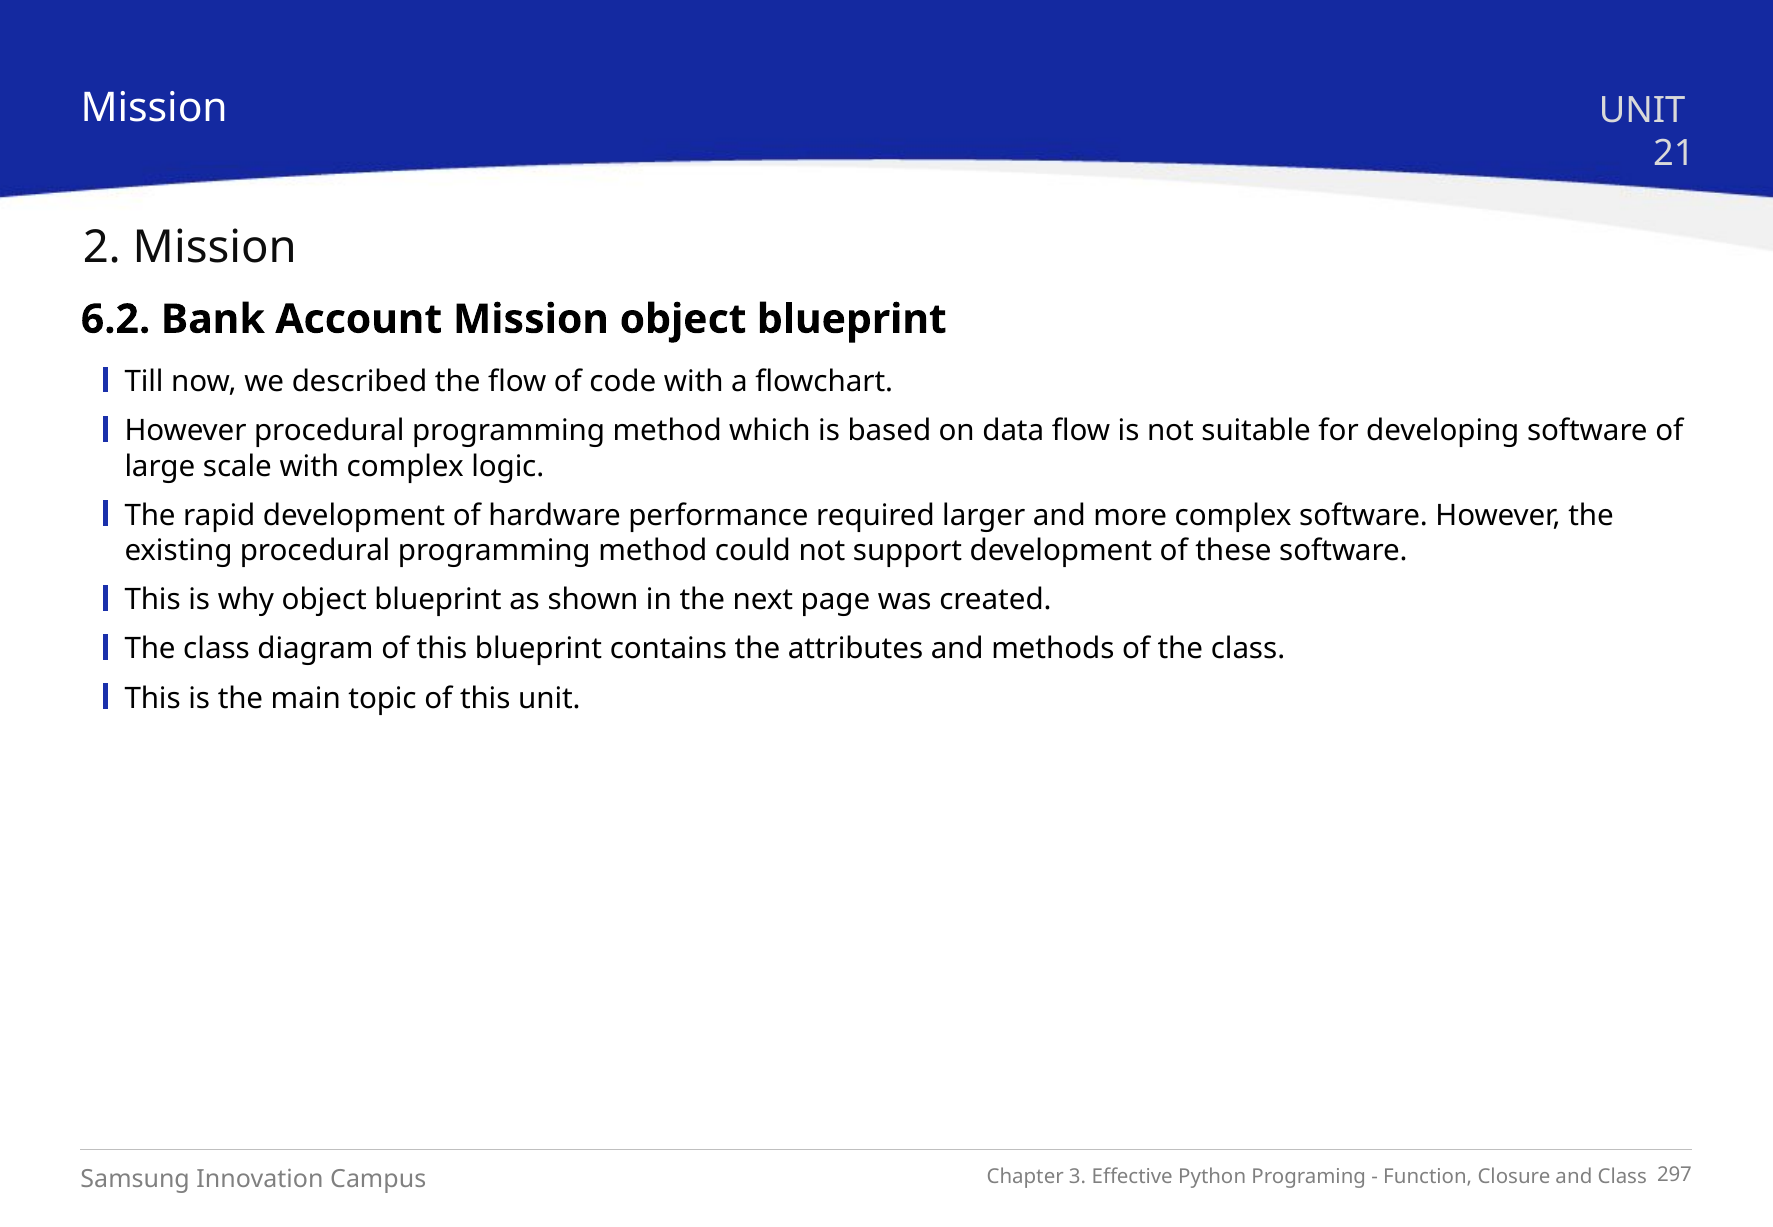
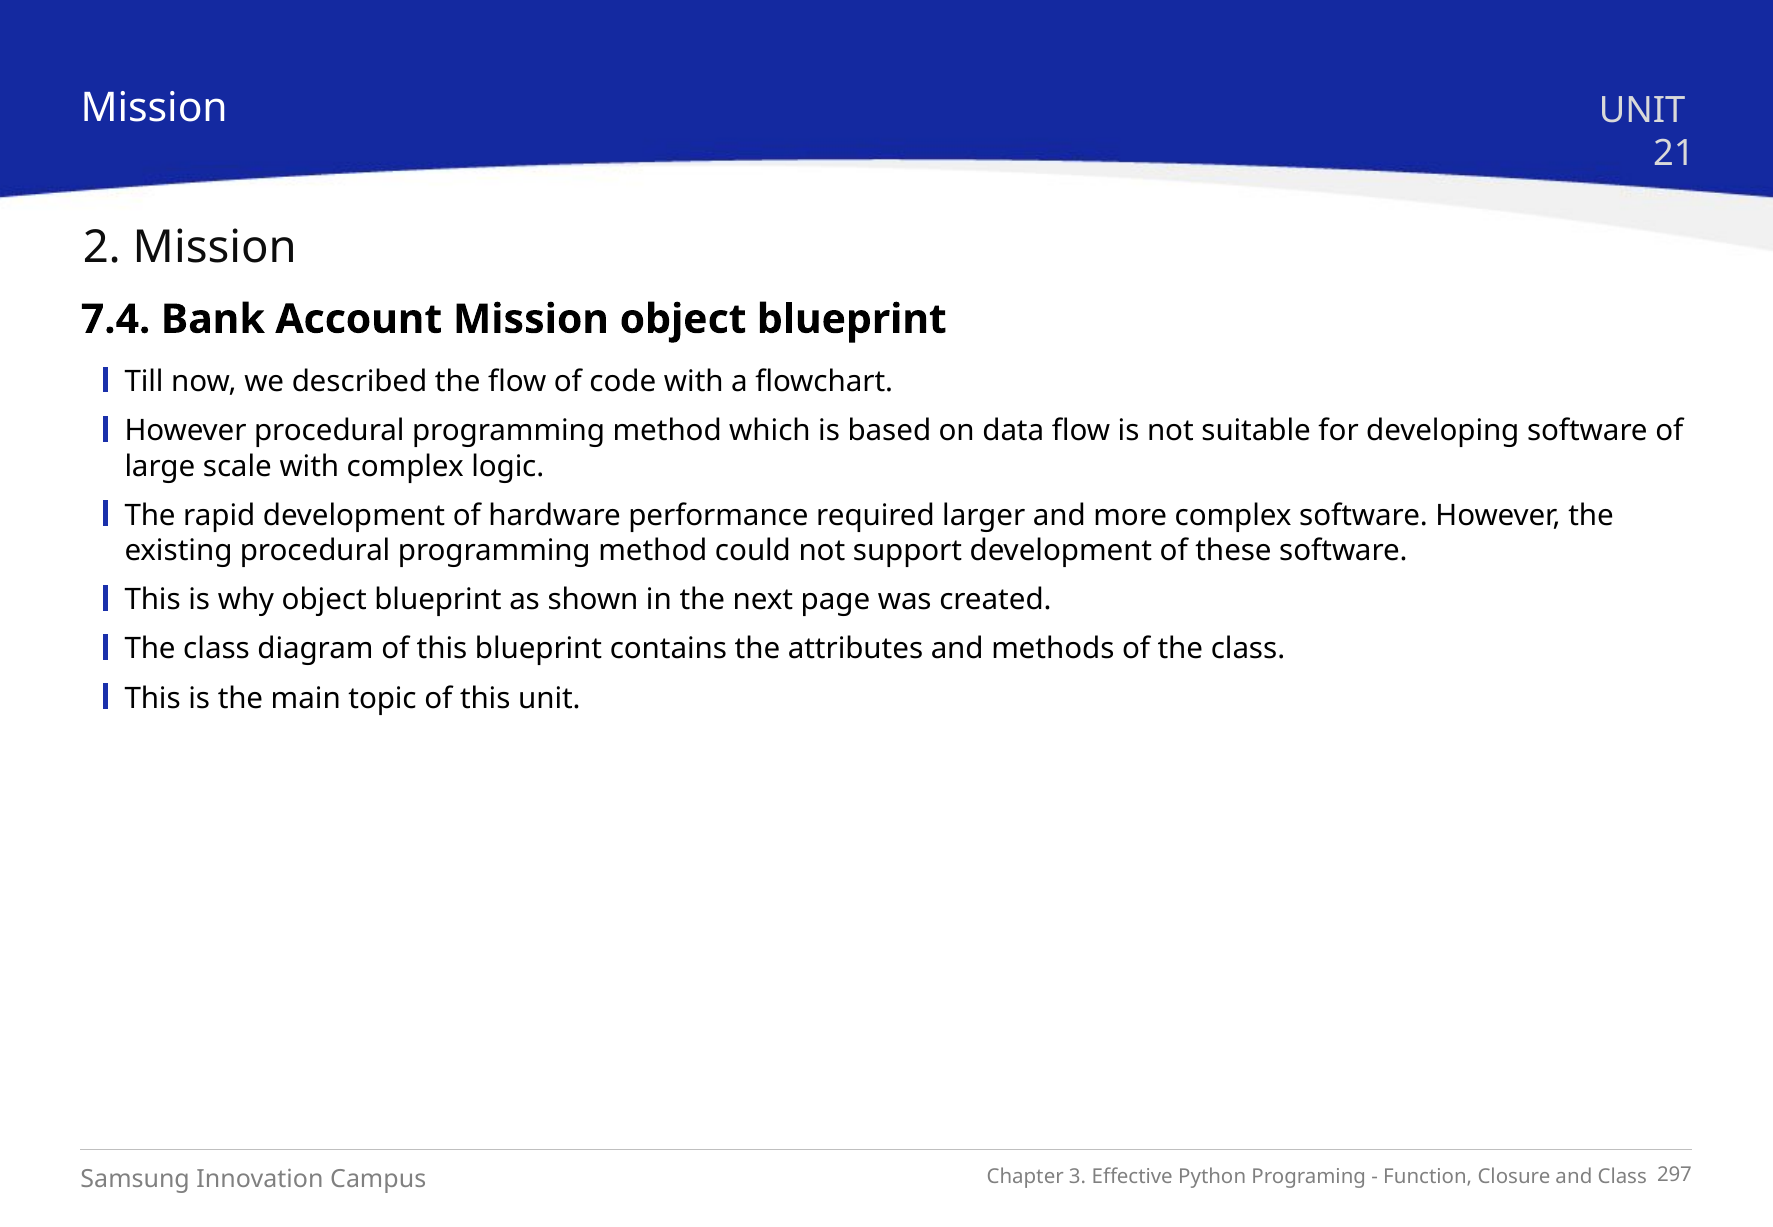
6.2: 6.2 -> 7.4
